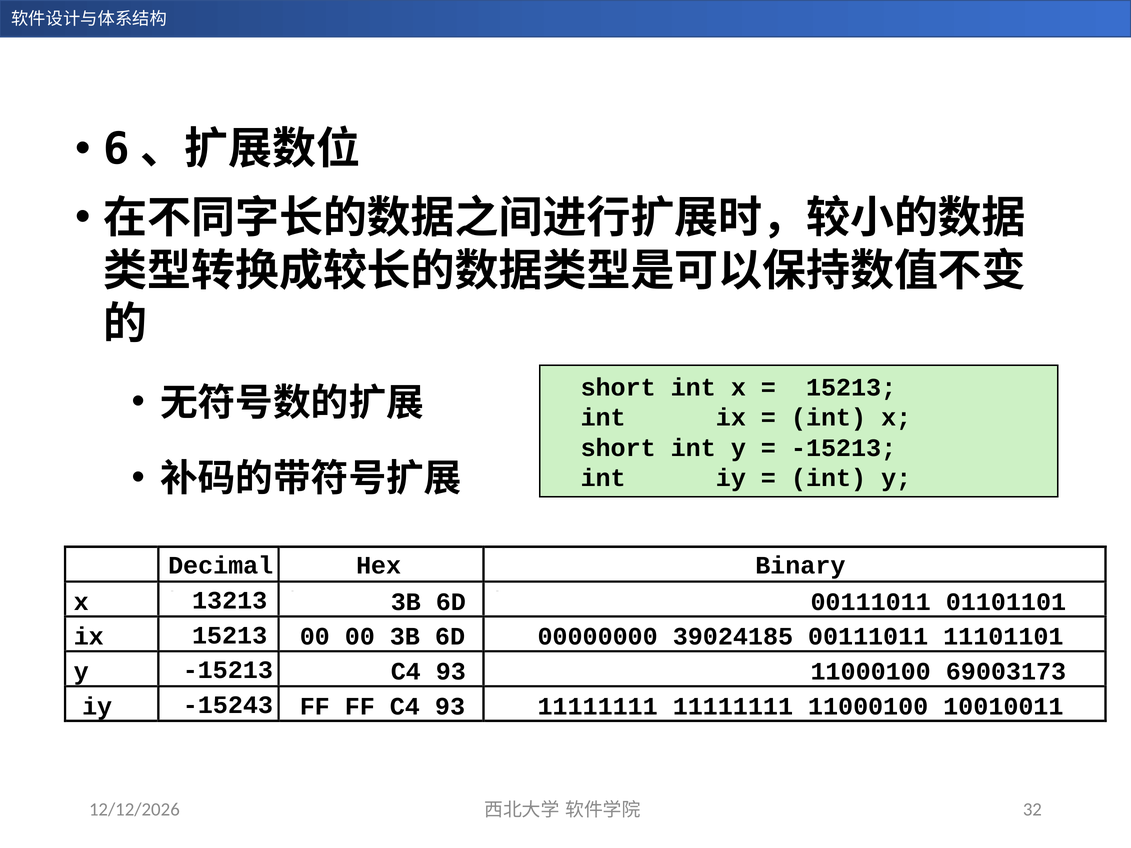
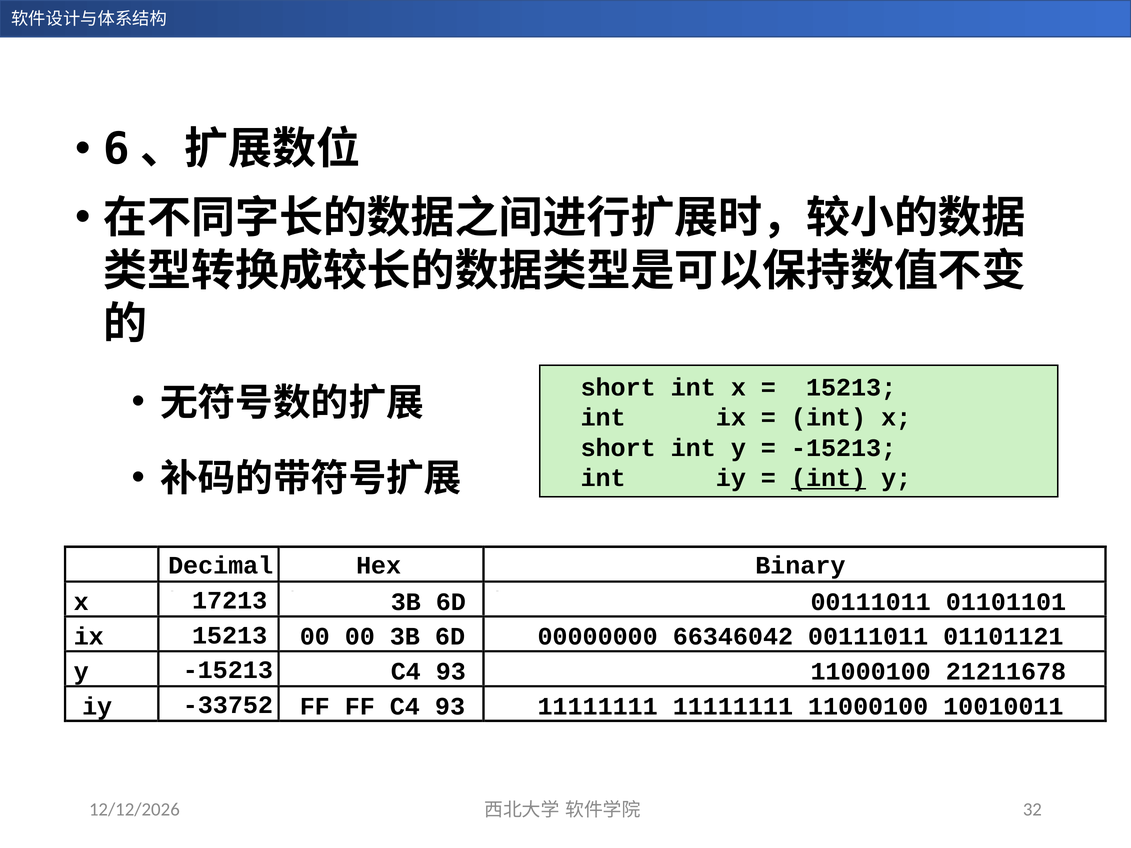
int at (829, 478) underline: none -> present
13213: 13213 -> 17213
39024185: 39024185 -> 66346042
11101101: 11101101 -> 01101121
69003173: 69003173 -> 21211678
-15243: -15243 -> -33752
